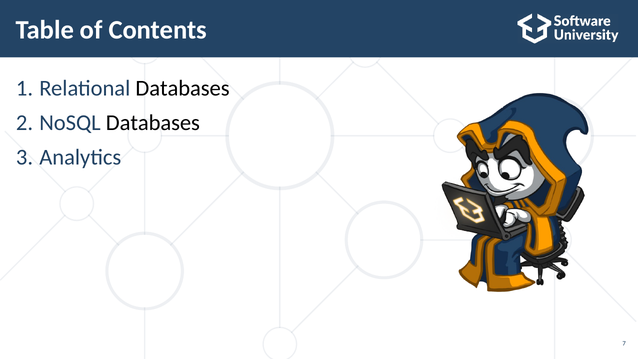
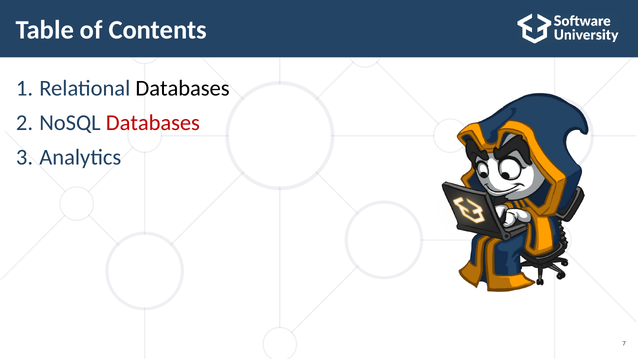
Databases at (153, 123) colour: black -> red
